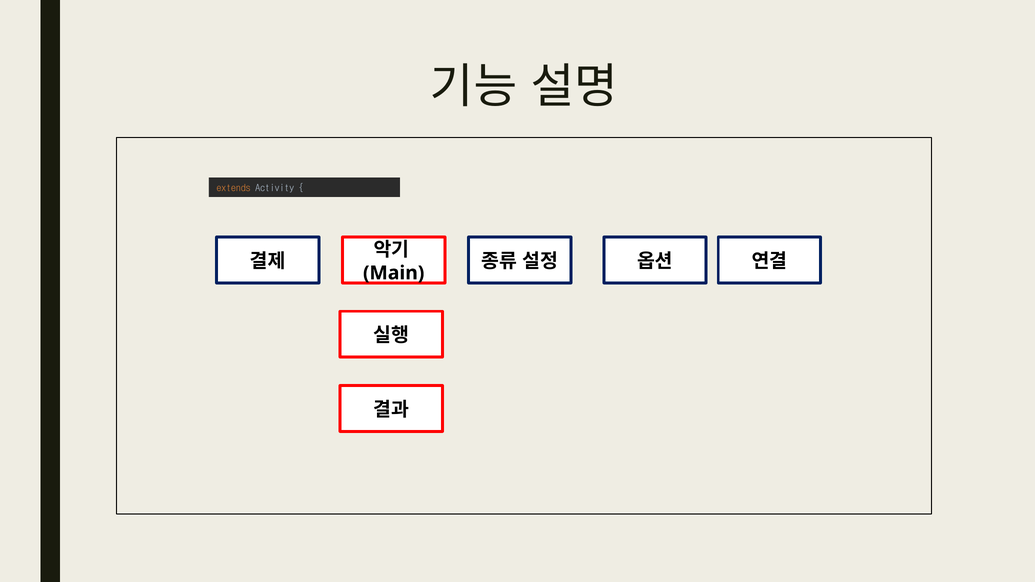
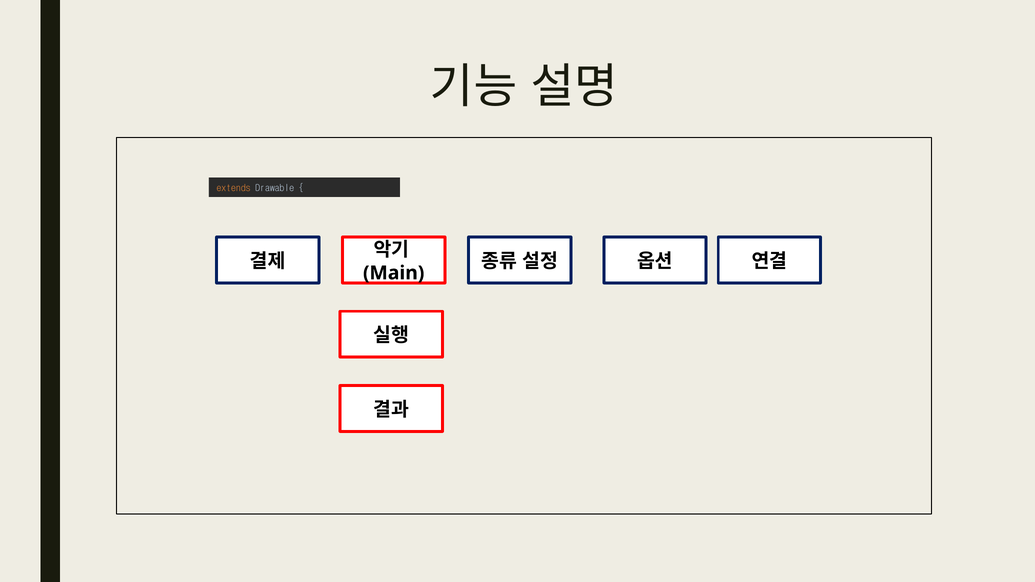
Activity: Activity -> Drawable
